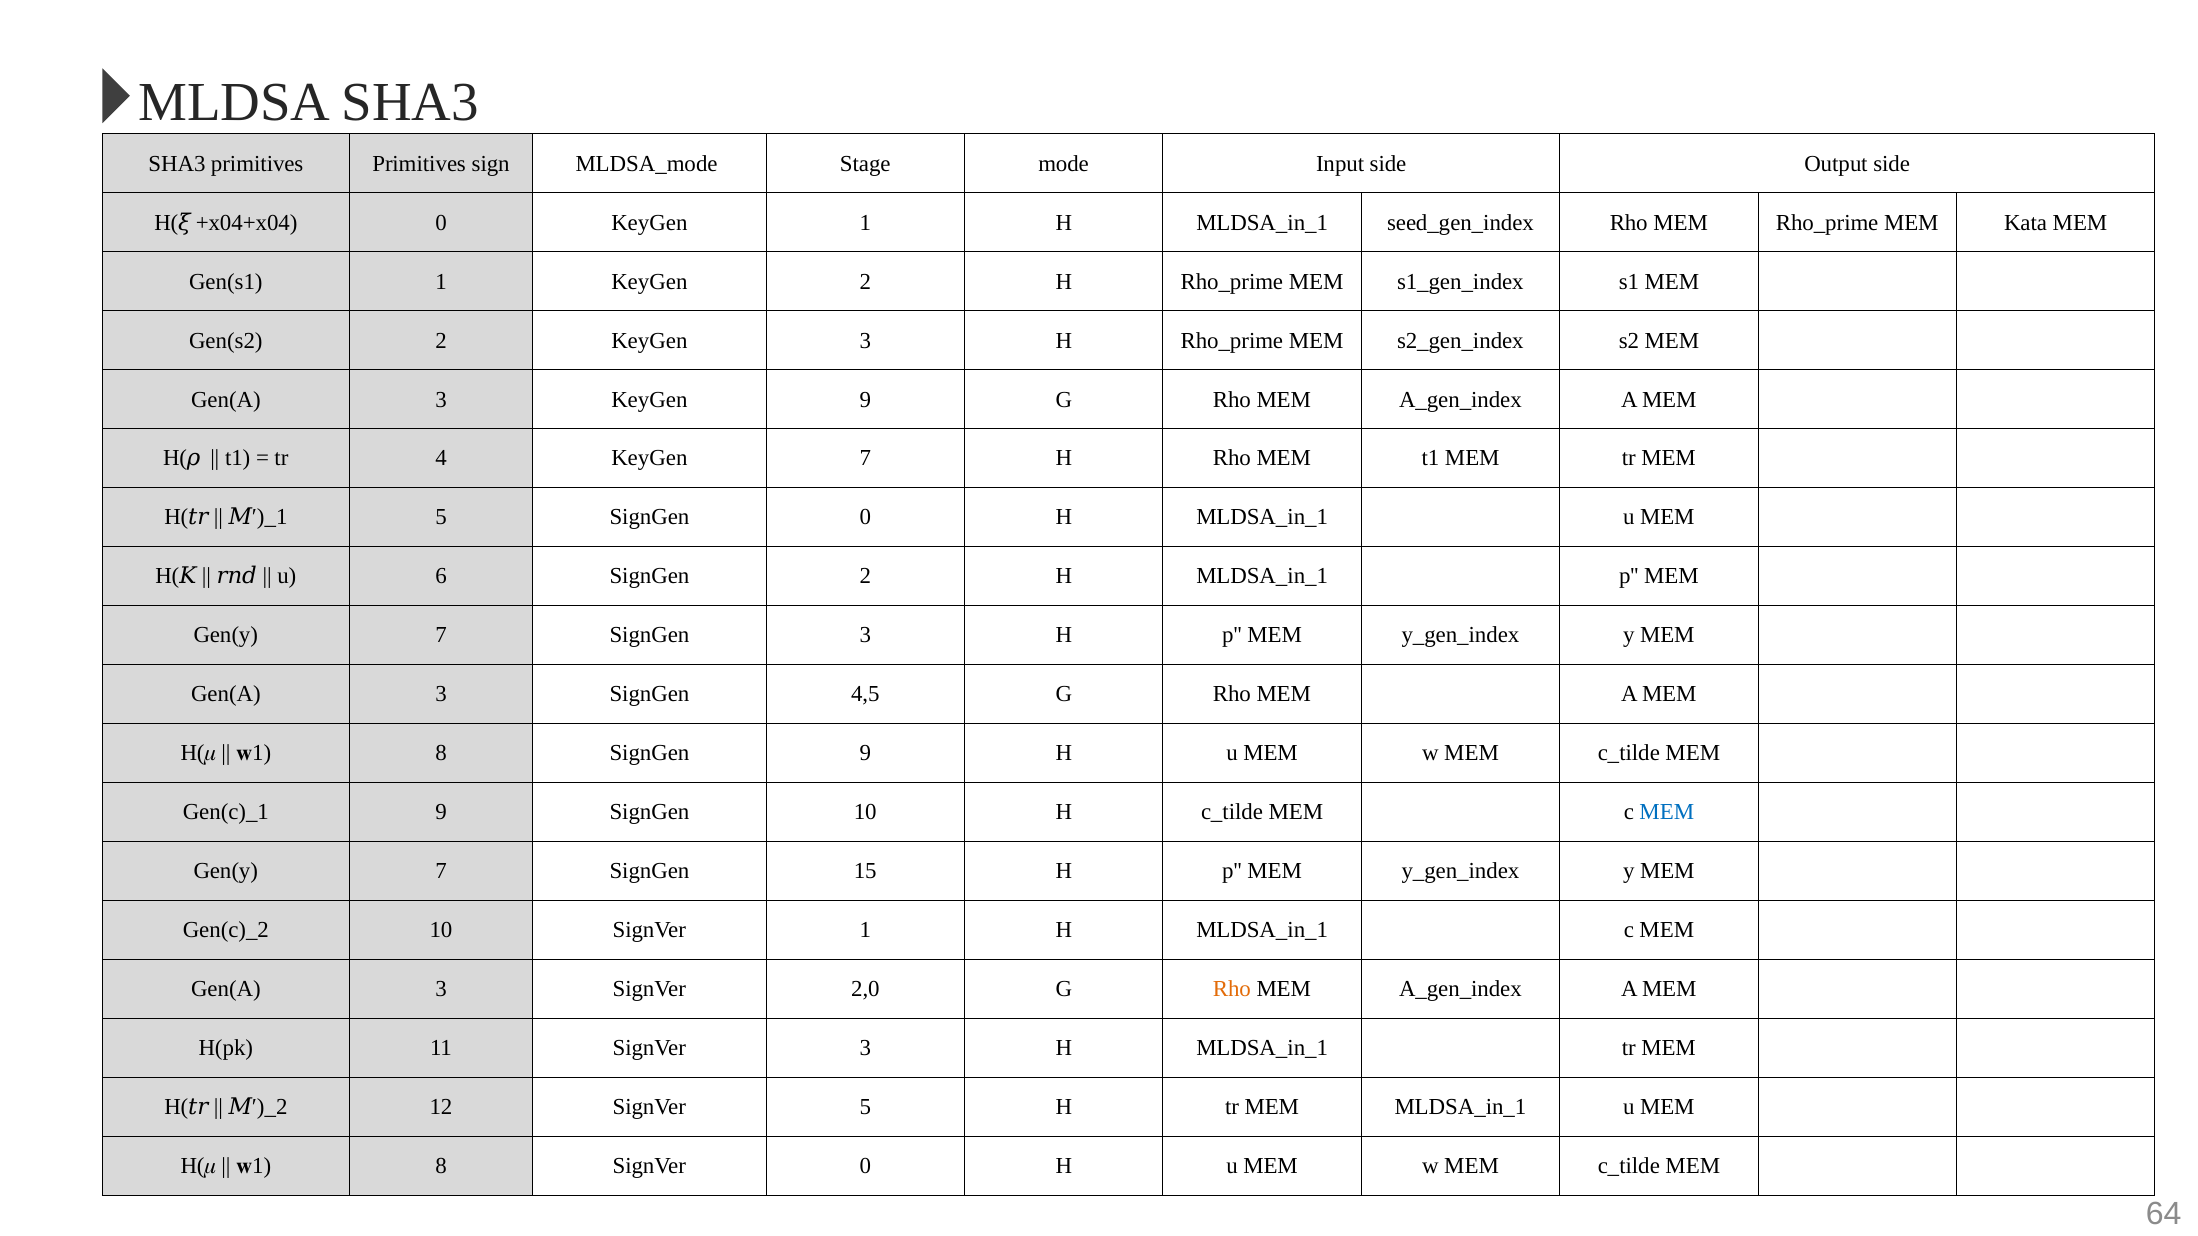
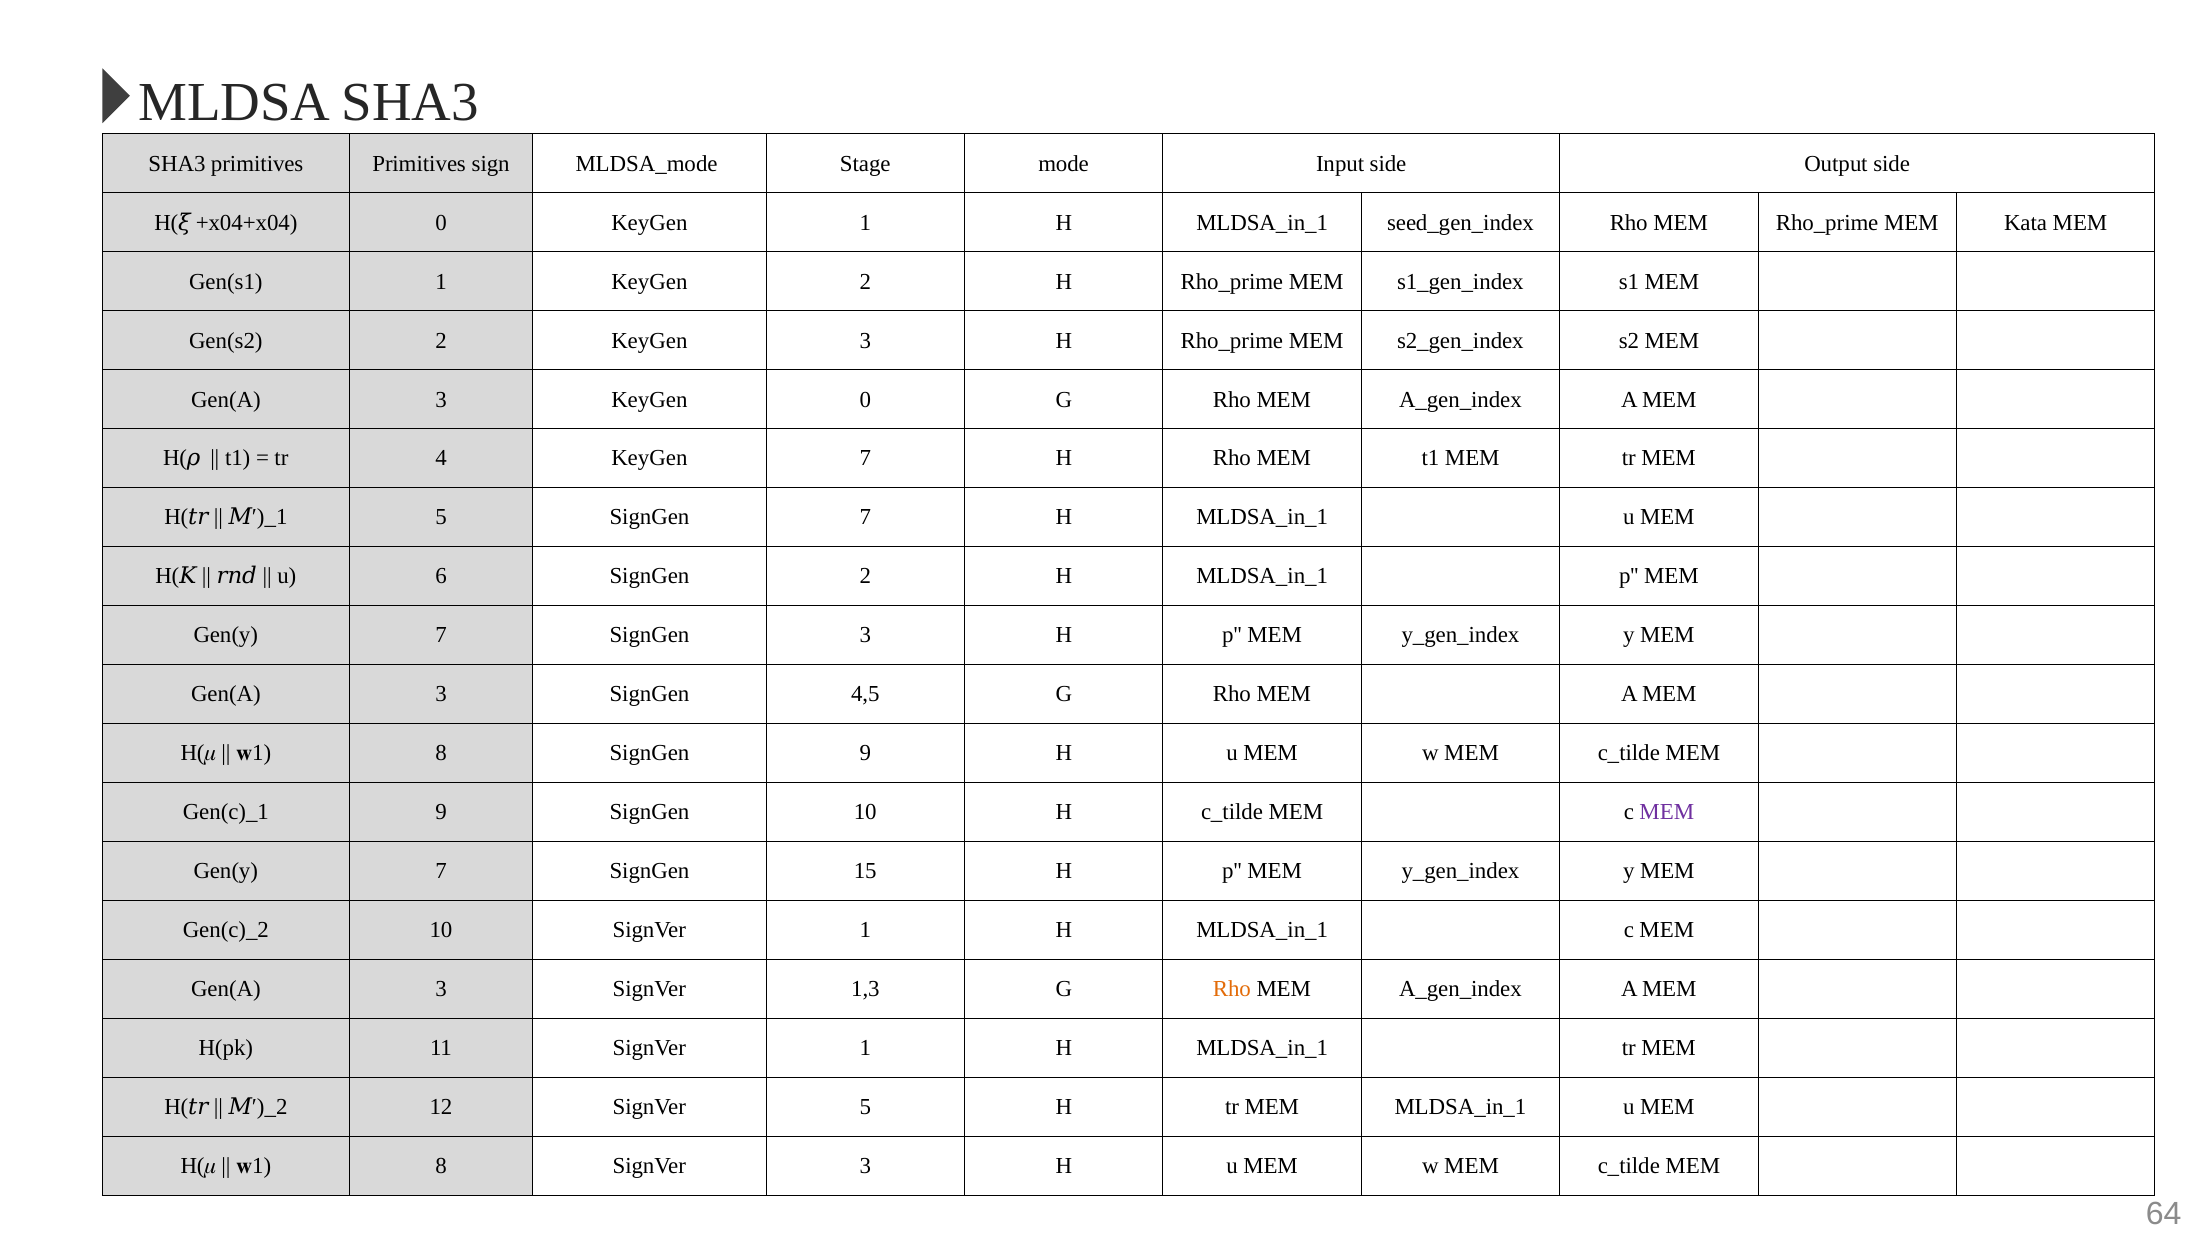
KeyGen 9: 9 -> 0
SignGen 0: 0 -> 7
MEM at (1667, 813) colour: blue -> purple
2,0: 2,0 -> 1,3
11 SignVer 3: 3 -> 1
SignVer 0: 0 -> 3
